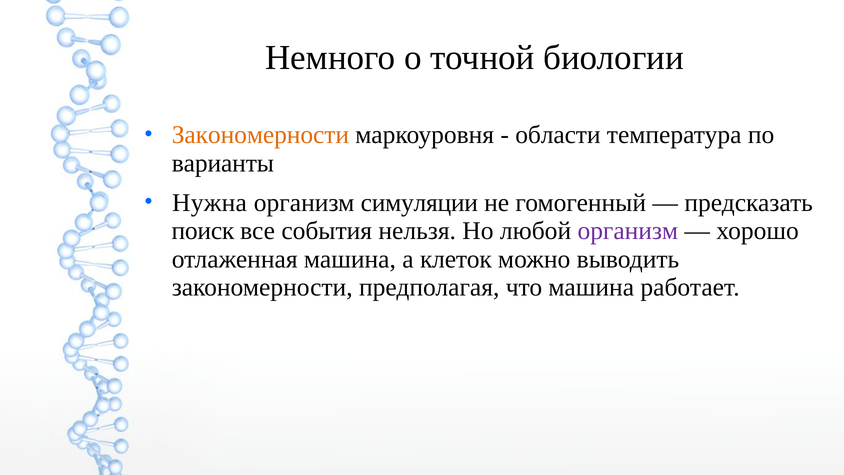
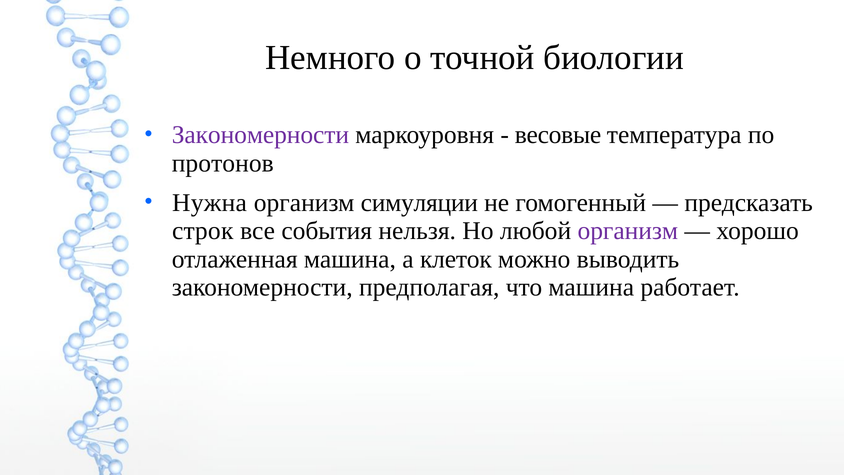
Закономерности at (260, 135) colour: orange -> purple
области: области -> весовые
варианты: варианты -> протонов
поиск: поиск -> строк
